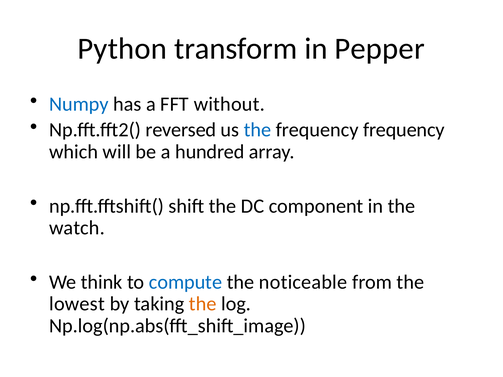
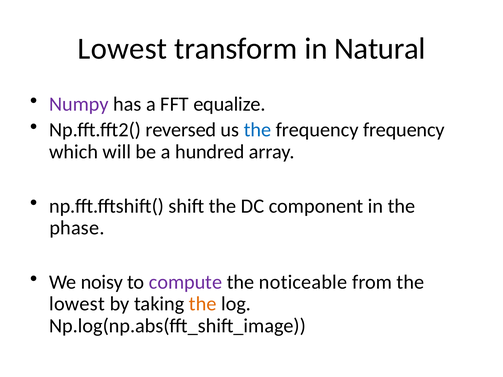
Python at (122, 49): Python -> Lowest
Pepper: Pepper -> Natural
Numpy colour: blue -> purple
without: without -> equalize
watch: watch -> phase
think: think -> noisy
compute colour: blue -> purple
